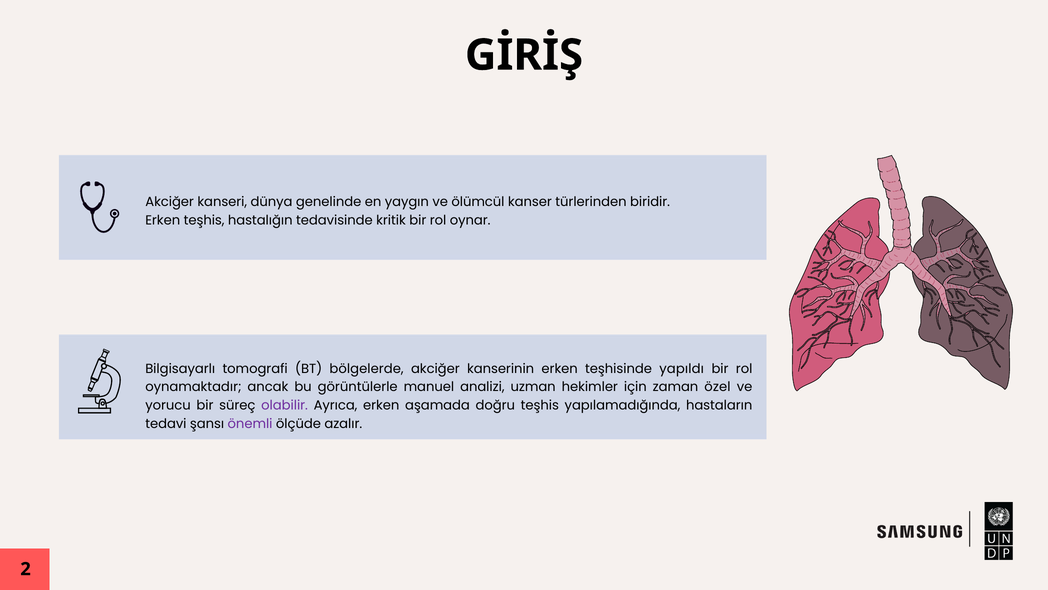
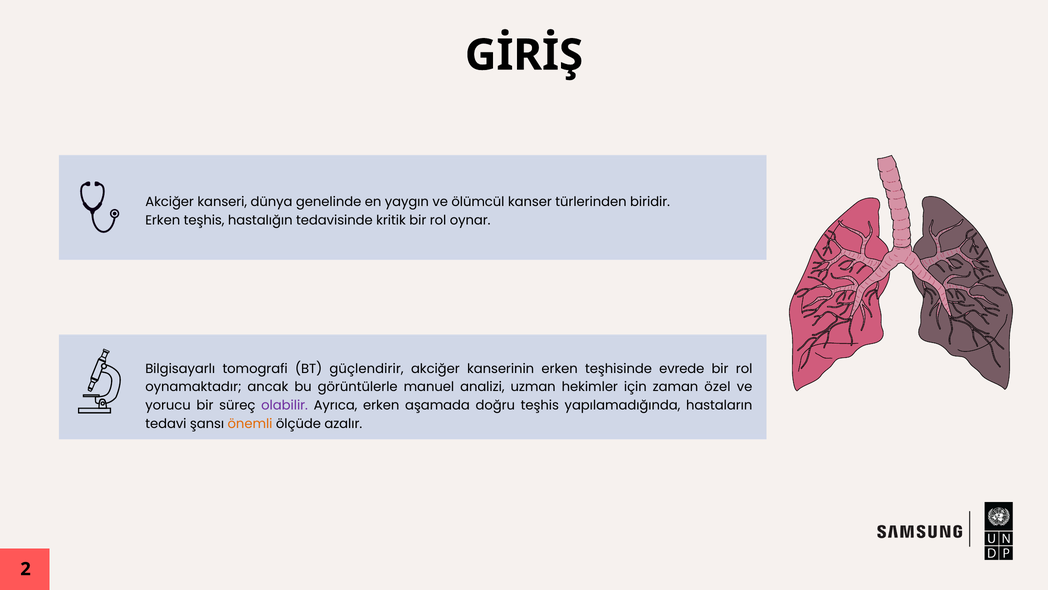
bölgelerde: bölgelerde -> güçlendirir
yapıldı: yapıldı -> evrede
önemli colour: purple -> orange
